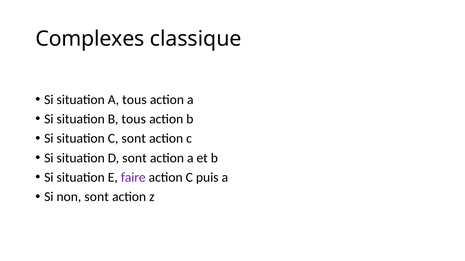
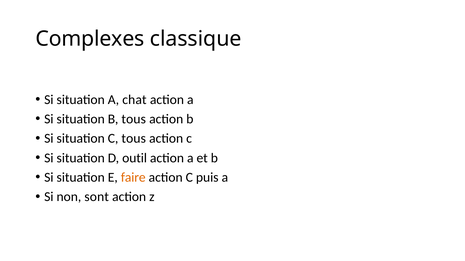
A tous: tous -> chat
C sont: sont -> tous
D sont: sont -> outil
faire colour: purple -> orange
